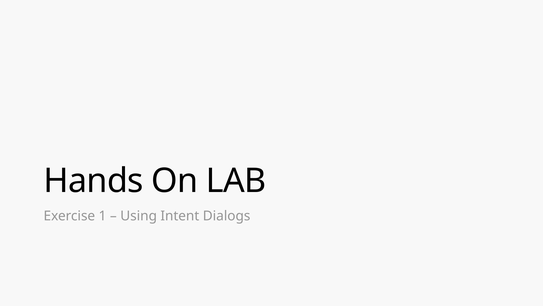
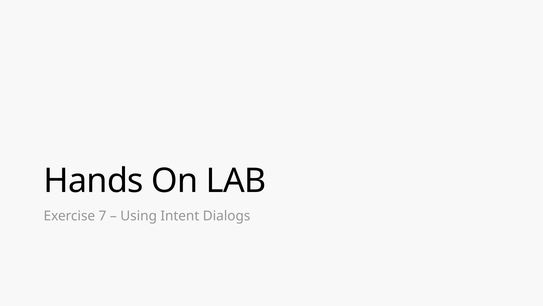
1: 1 -> 7
